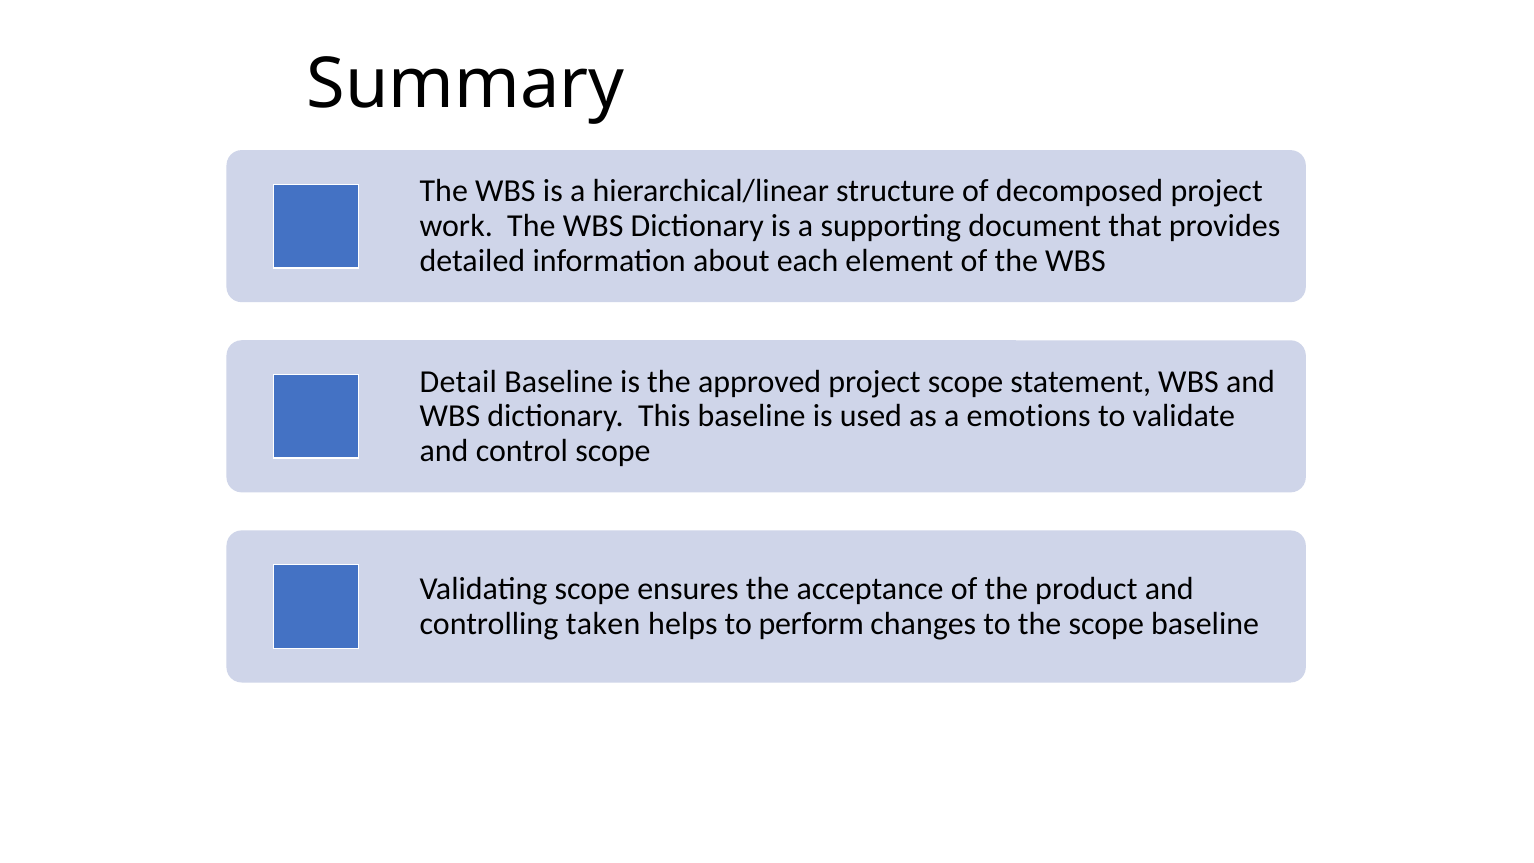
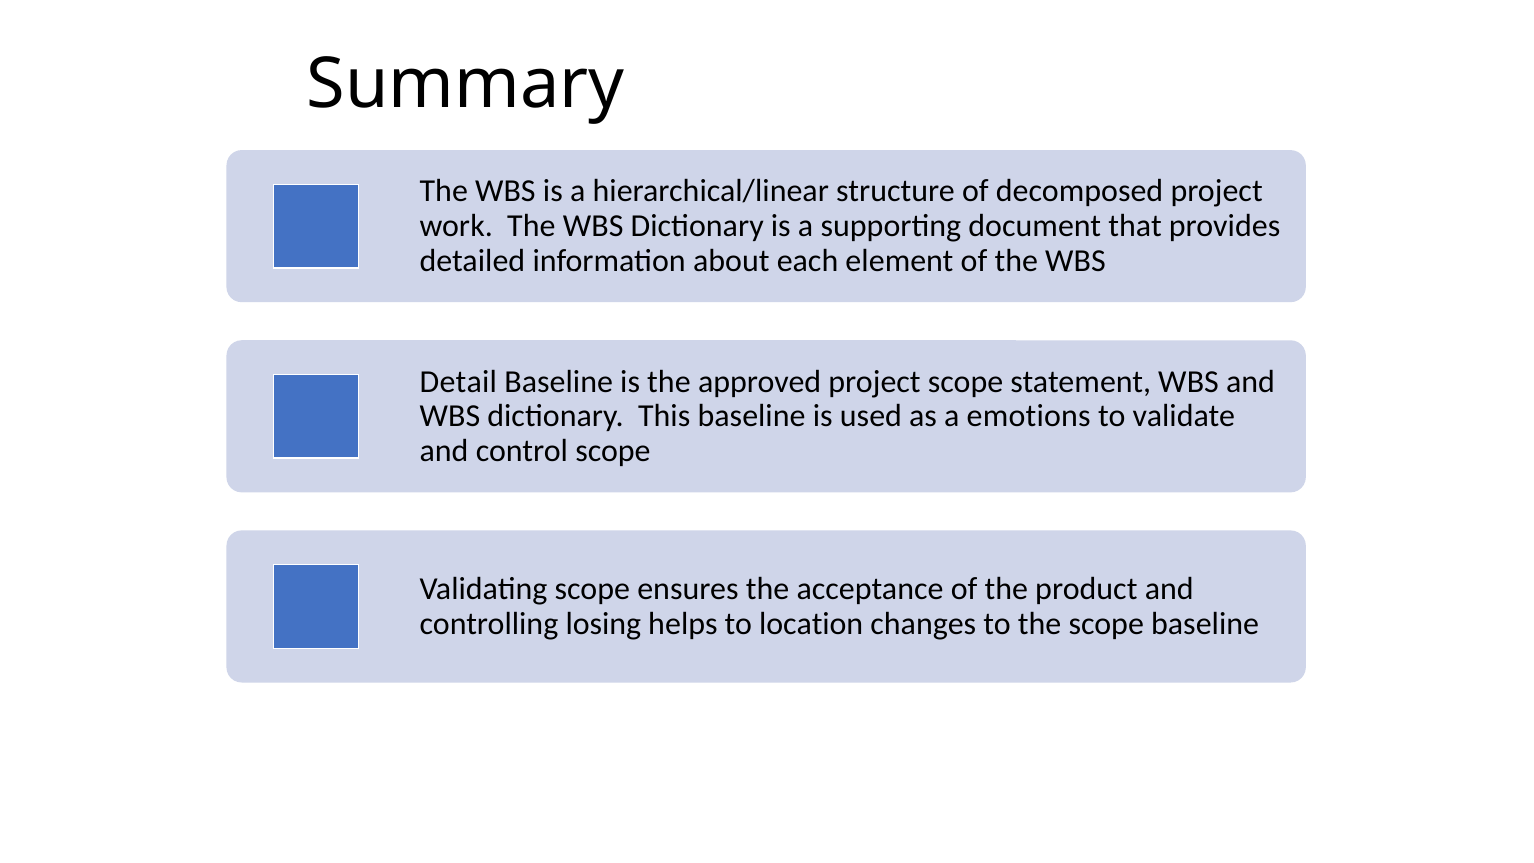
taken: taken -> losing
perform: perform -> location
